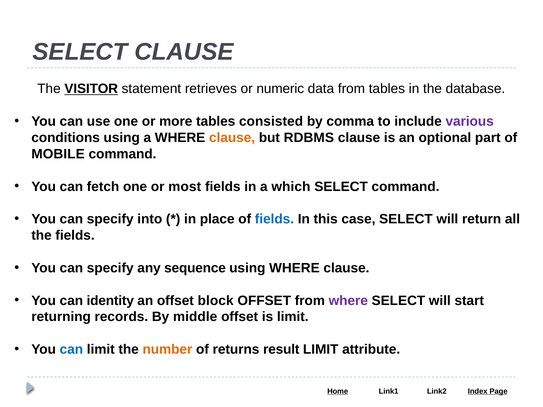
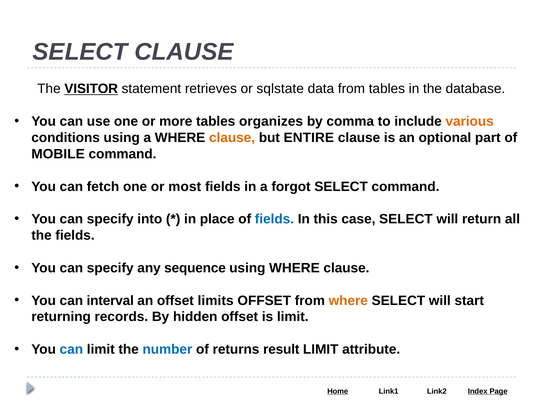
numeric: numeric -> sqlstate
consisted: consisted -> organizes
various colour: purple -> orange
RDBMS: RDBMS -> ENTIRE
which: which -> forgot
identity: identity -> interval
block: block -> limits
where at (348, 301) colour: purple -> orange
middle: middle -> hidden
number colour: orange -> blue
